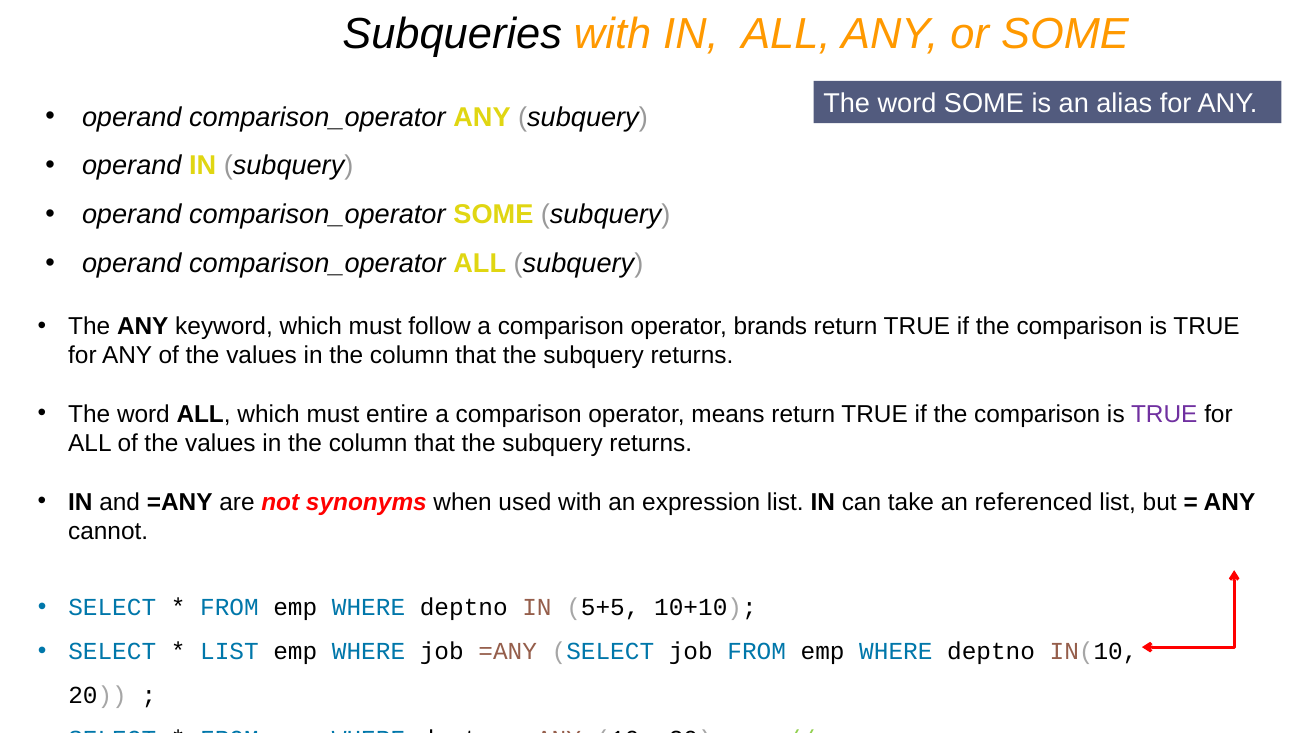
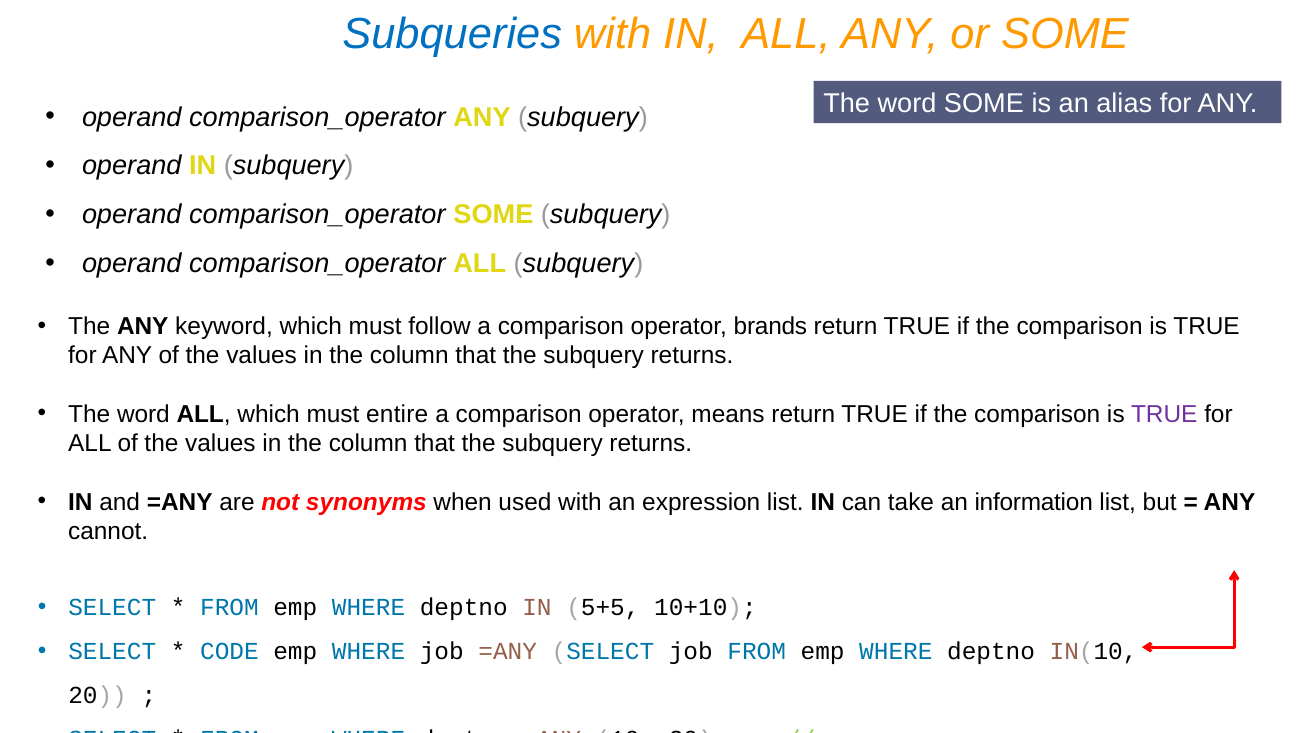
Subqueries colour: black -> blue
referenced: referenced -> information
LIST at (229, 651): LIST -> CODE
